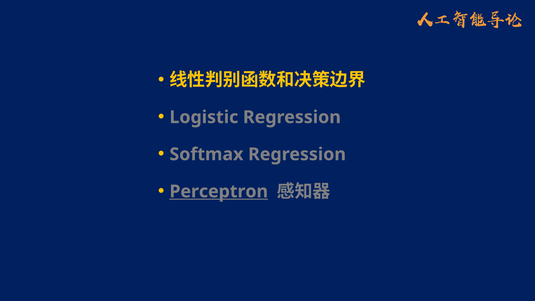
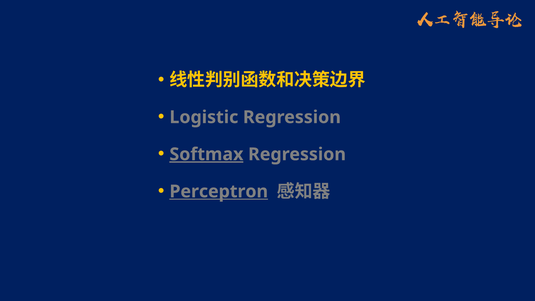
Softmax underline: none -> present
